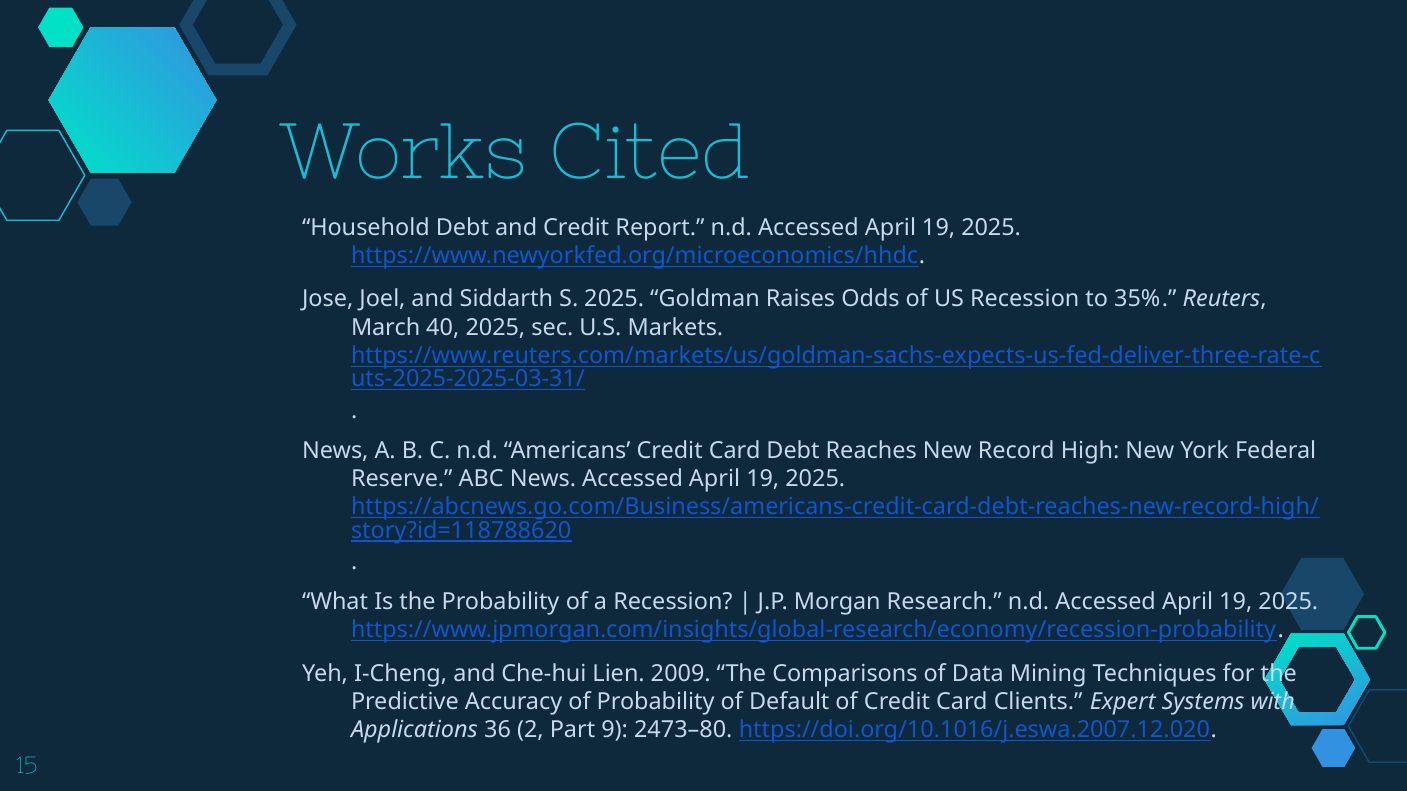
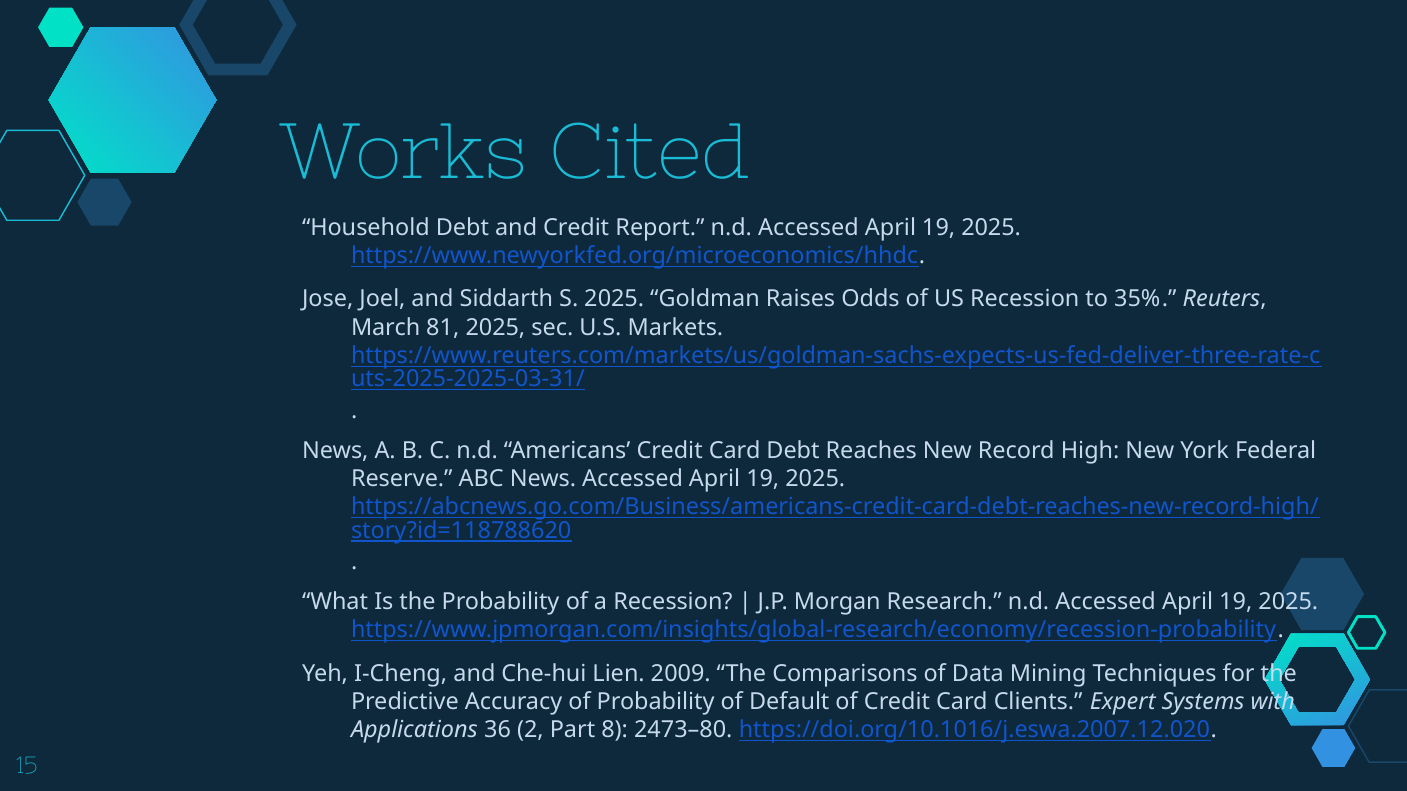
40: 40 -> 81
9: 9 -> 8
